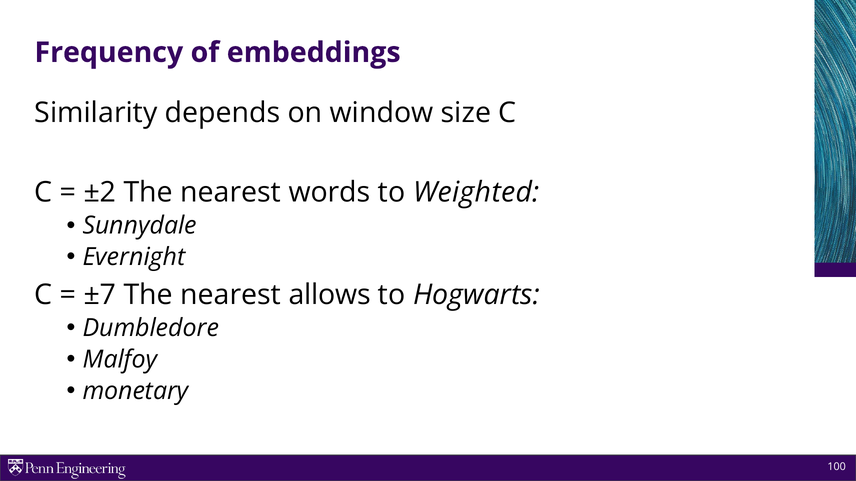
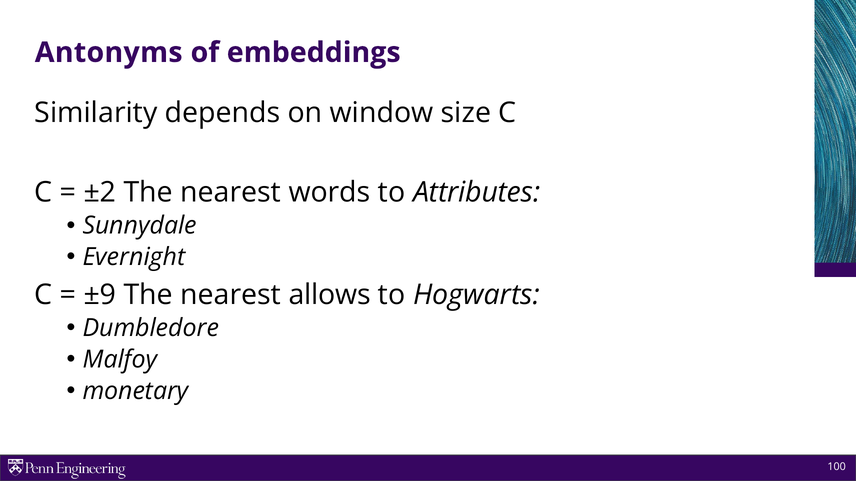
Frequency: Frequency -> Antonyms
Weighted: Weighted -> Attributes
±7: ±7 -> ±9
